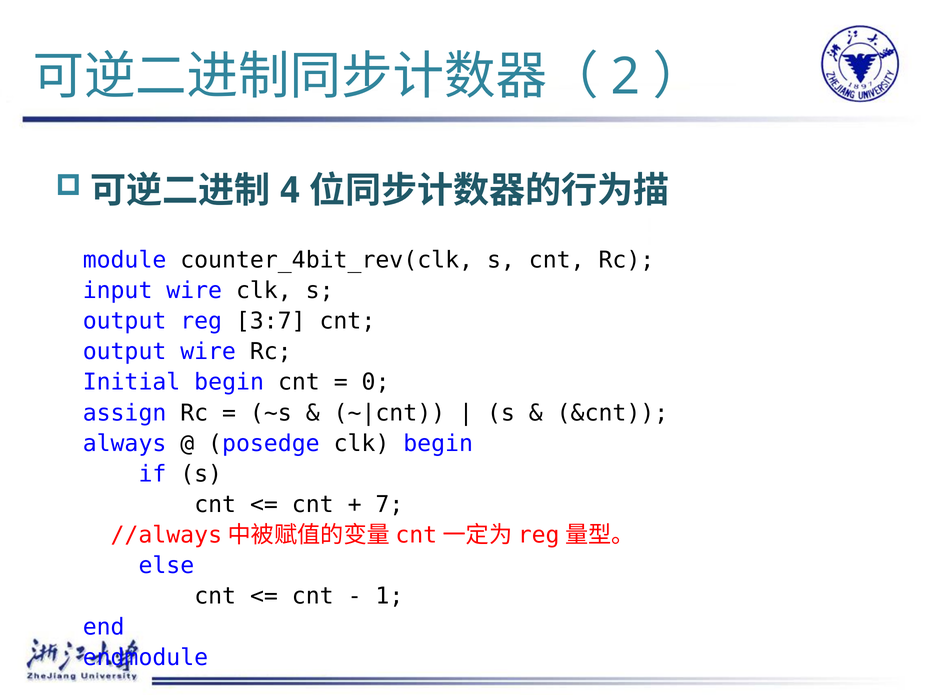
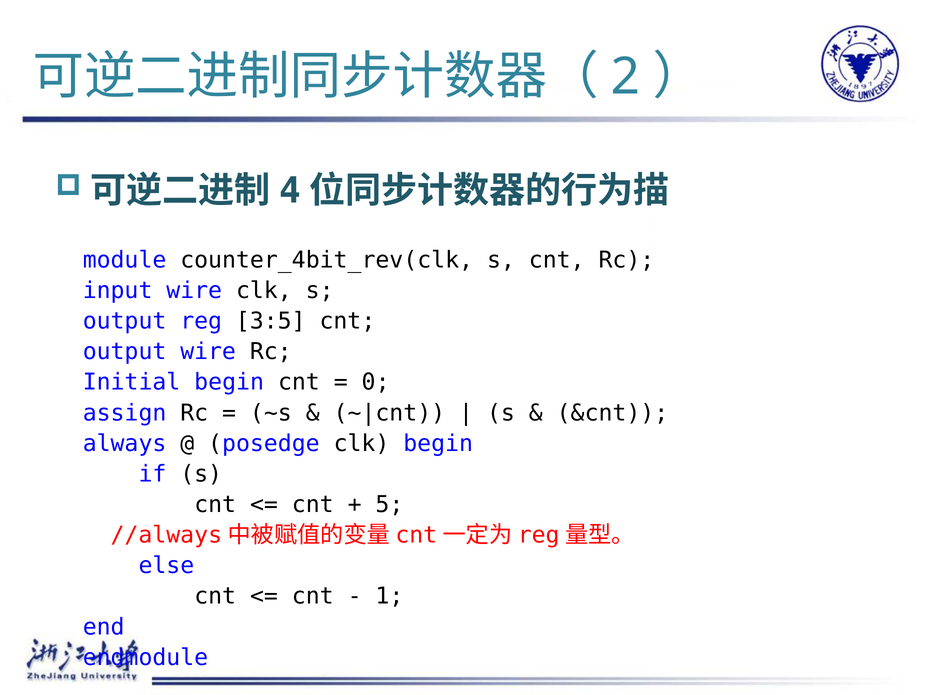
3:7: 3:7 -> 3:5
7: 7 -> 5
